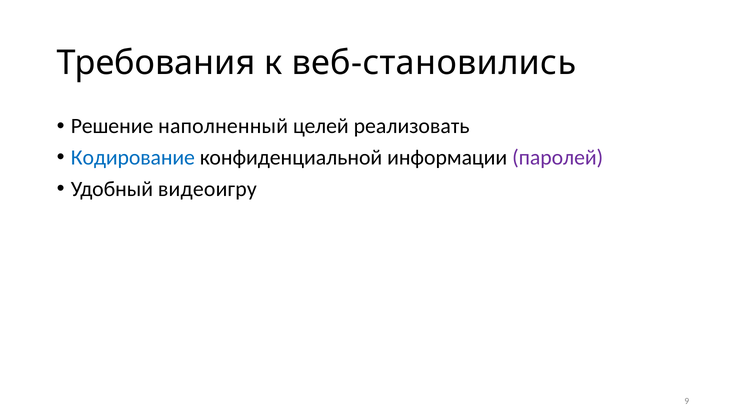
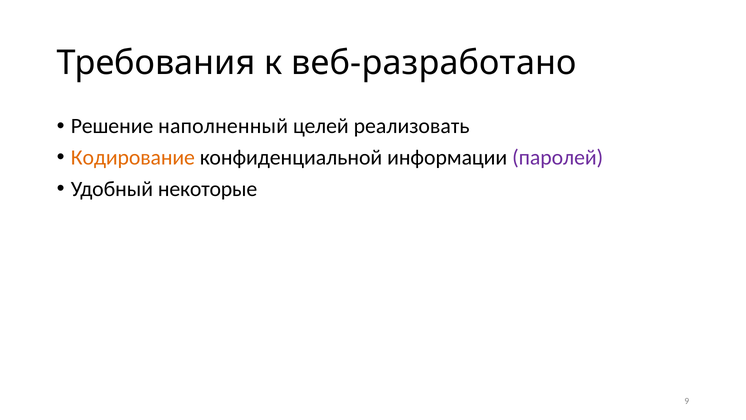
веб-становились: веб-становились -> веб-разработано
Кодирование colour: blue -> orange
видеоигру: видеоигру -> некоторые
